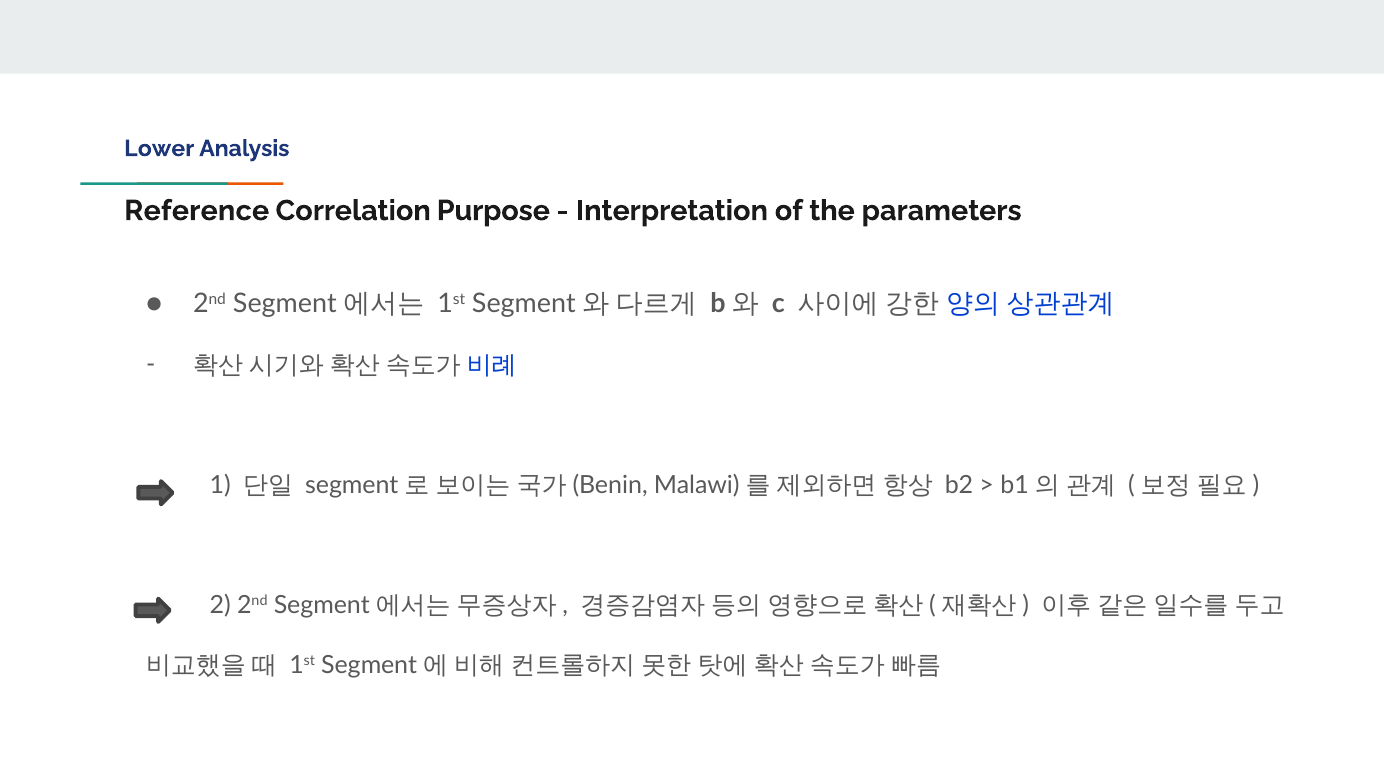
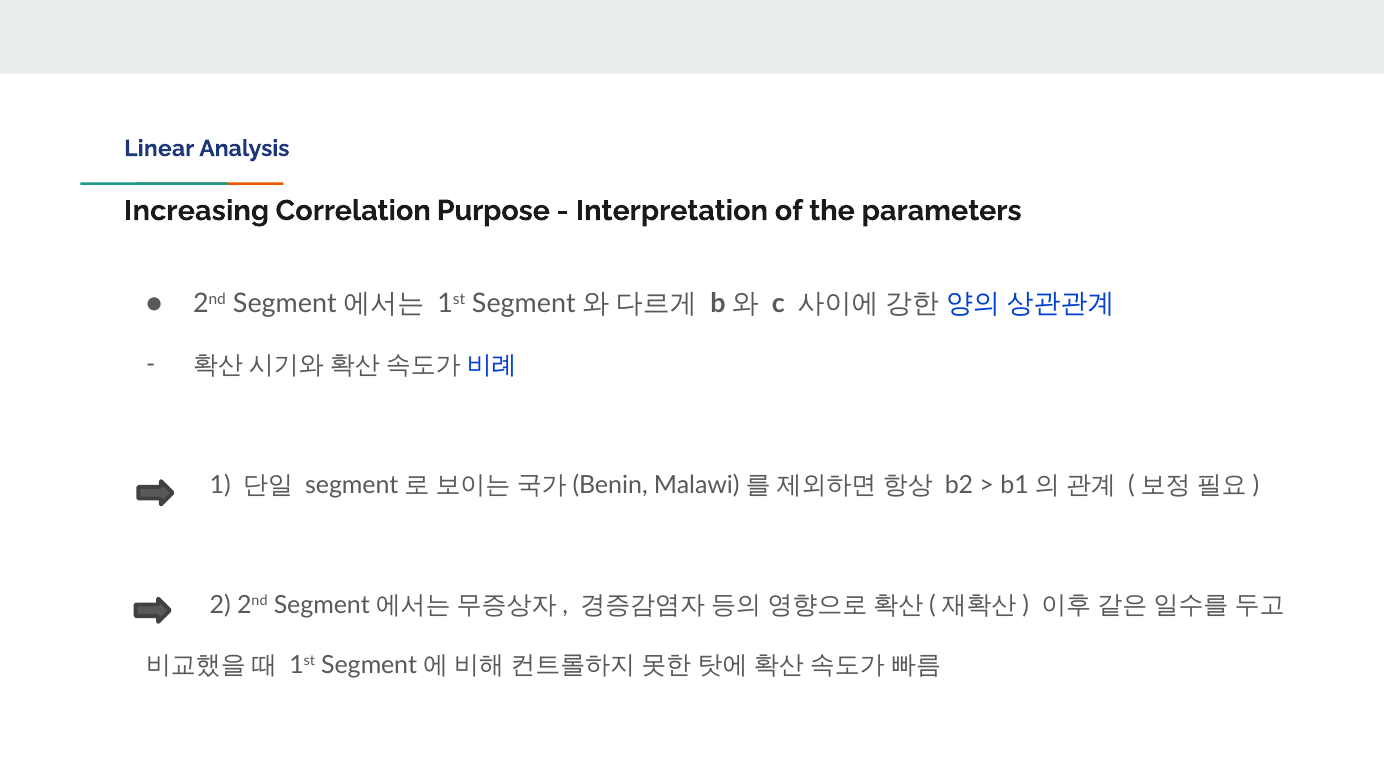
Lower: Lower -> Linear
Reference: Reference -> Increasing
